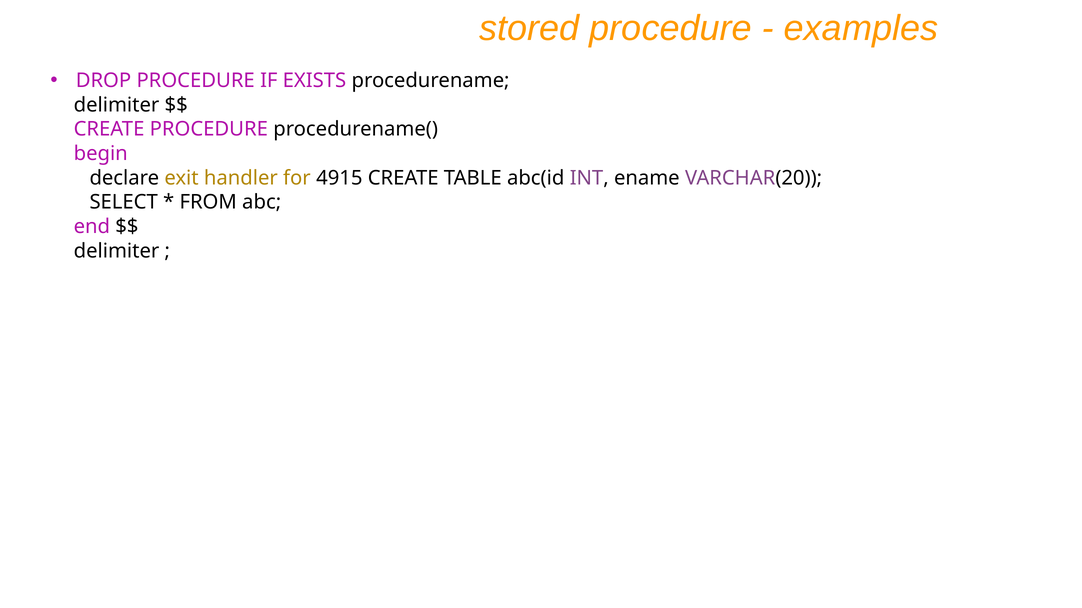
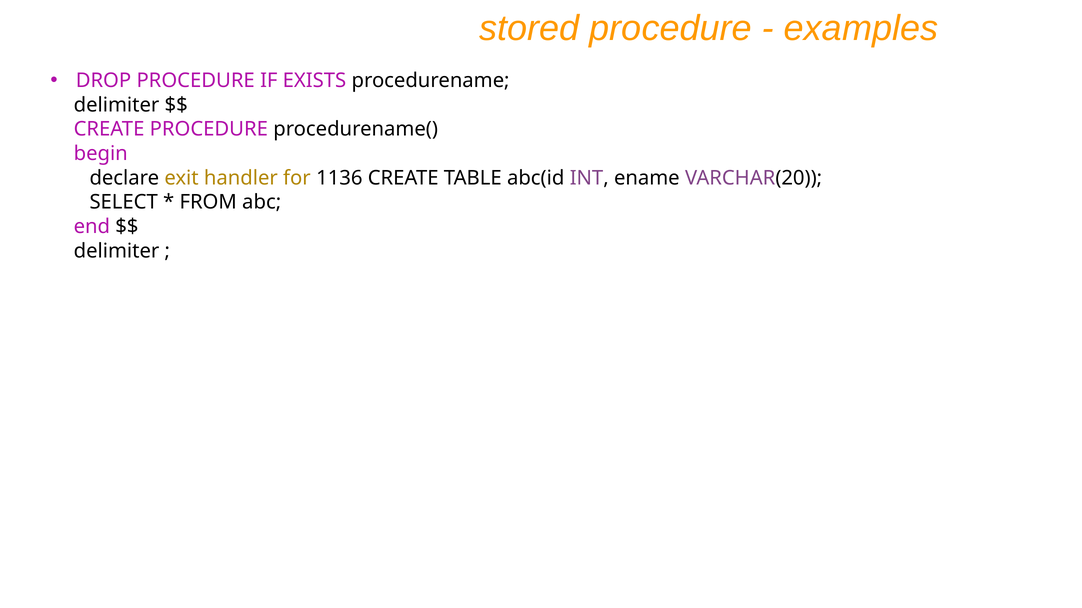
4915: 4915 -> 1136
